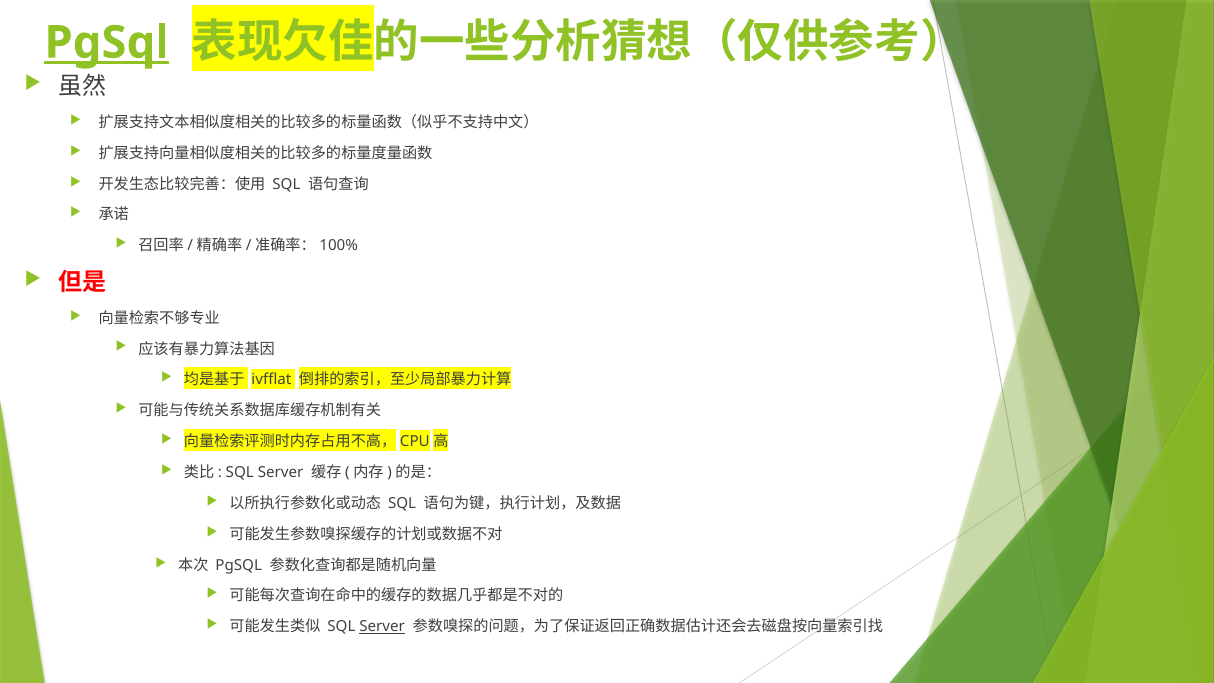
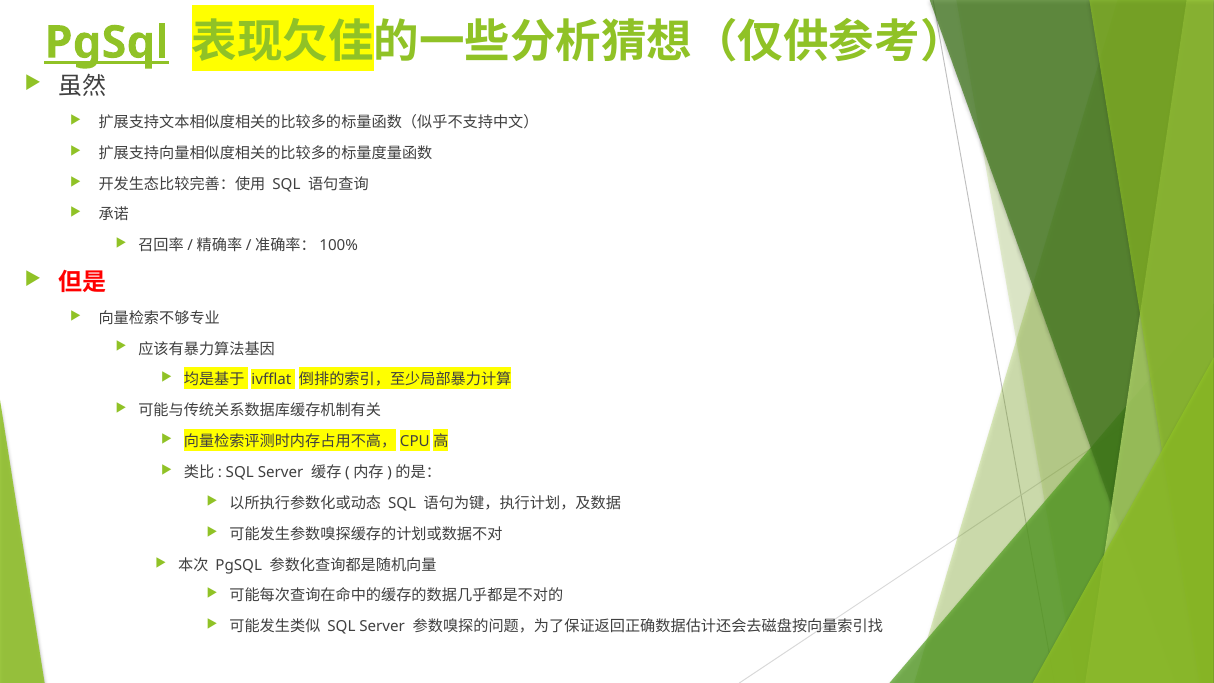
Server at (382, 627) underline: present -> none
